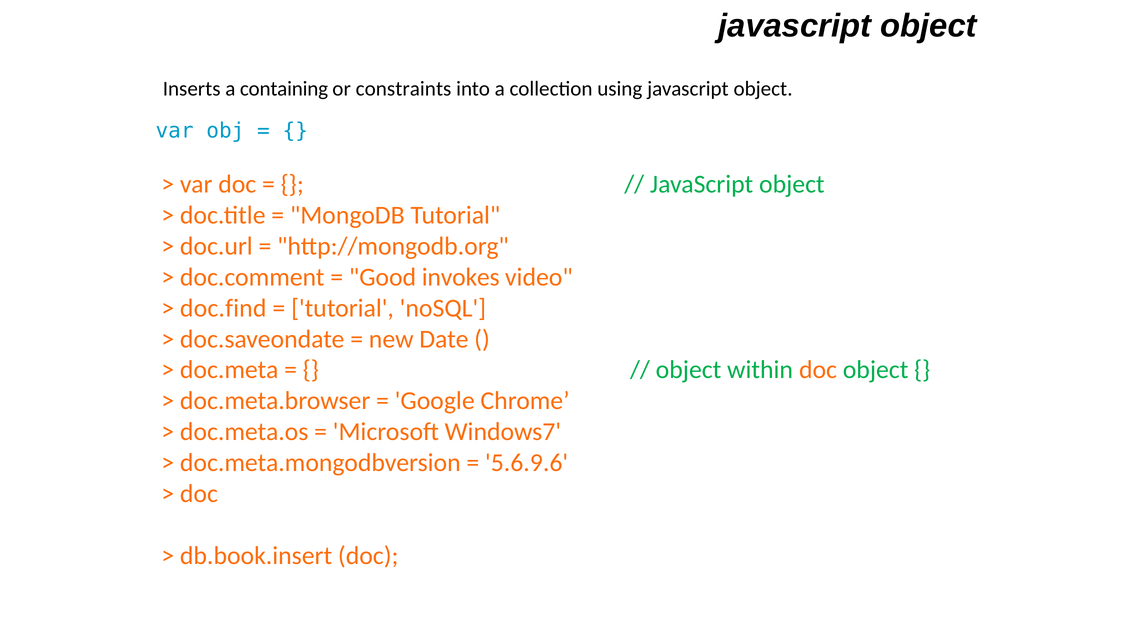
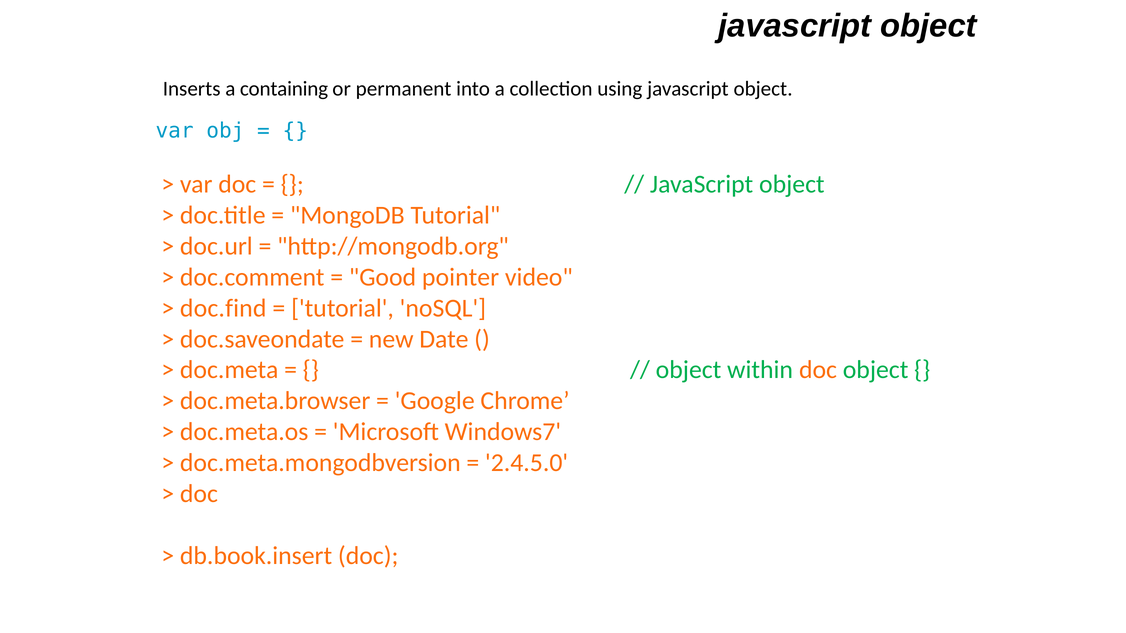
constraints: constraints -> permanent
invokes: invokes -> pointer
5.6.9.6: 5.6.9.6 -> 2.4.5.0
